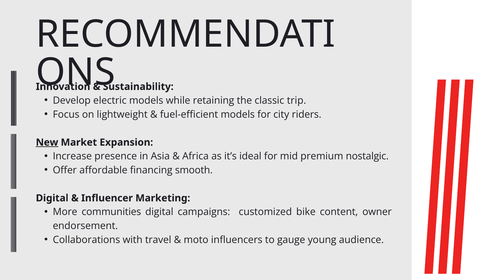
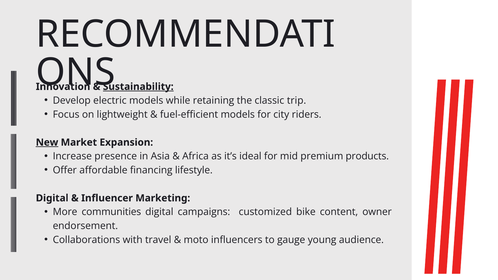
Sustainability underline: none -> present
nostalgic: nostalgic -> products
smooth: smooth -> lifestyle
